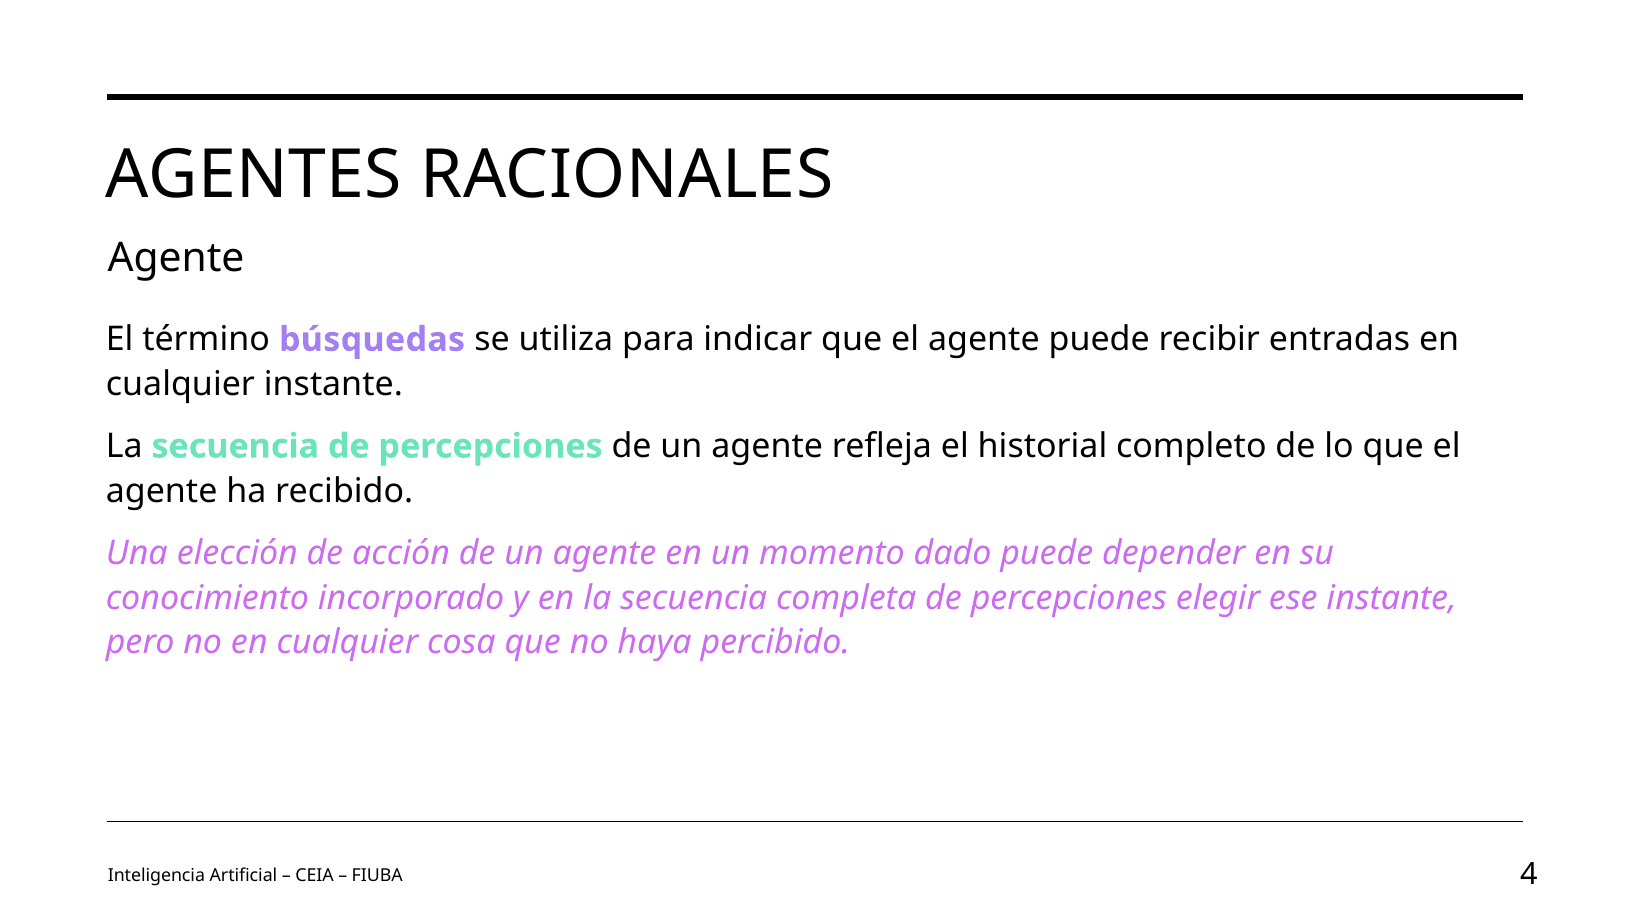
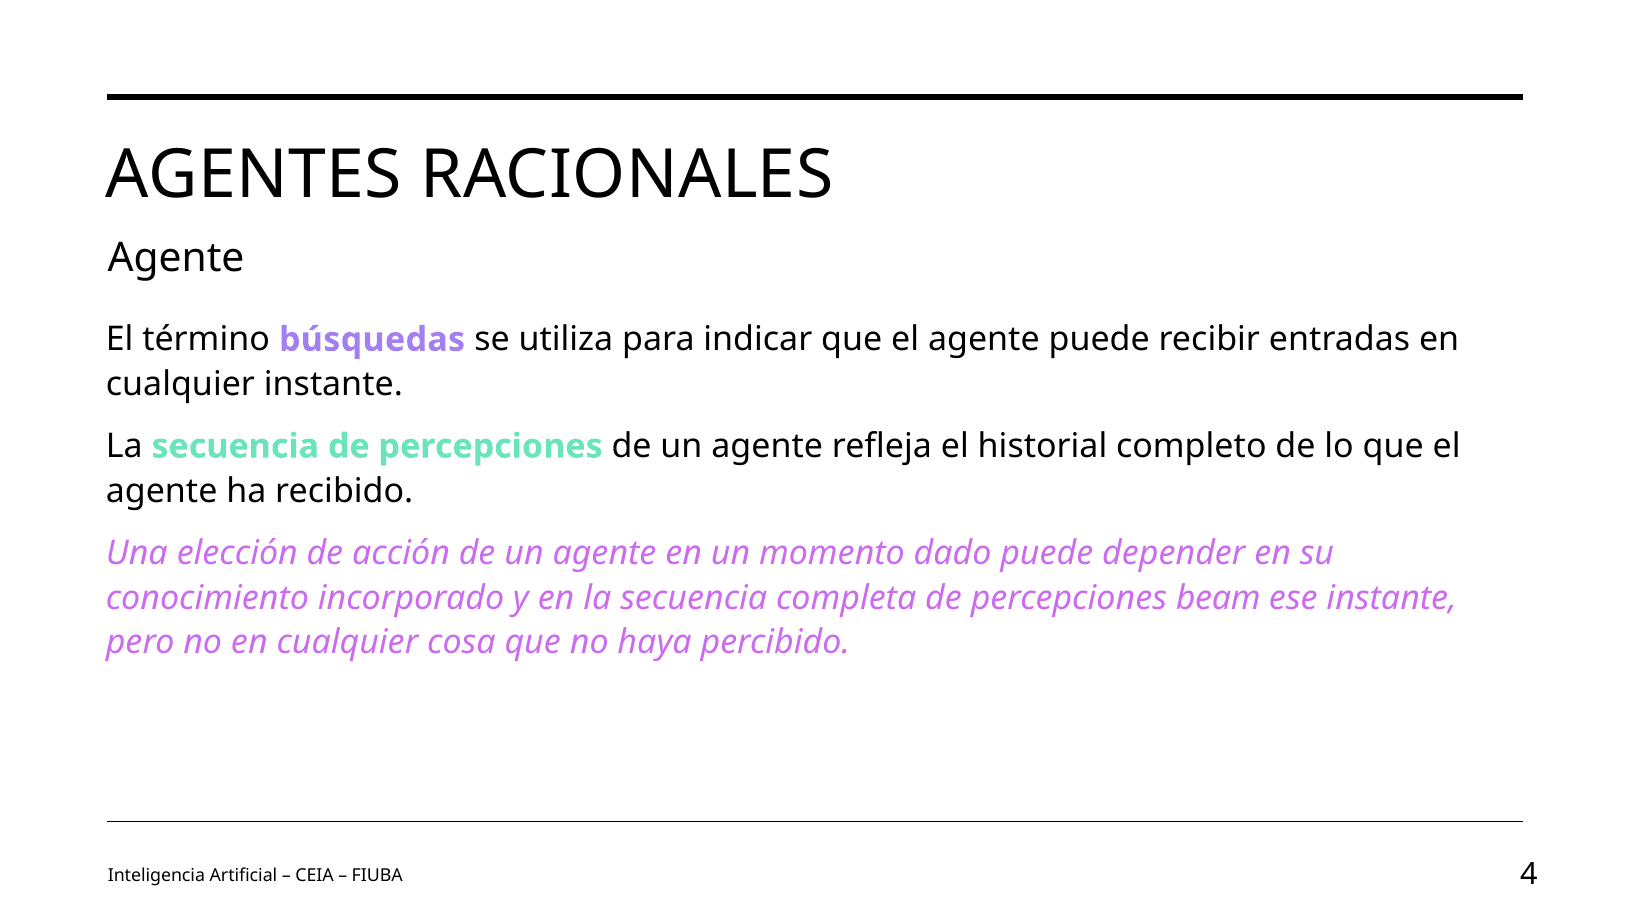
elegir: elegir -> beam
